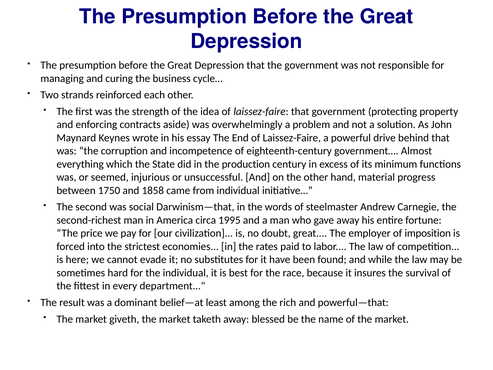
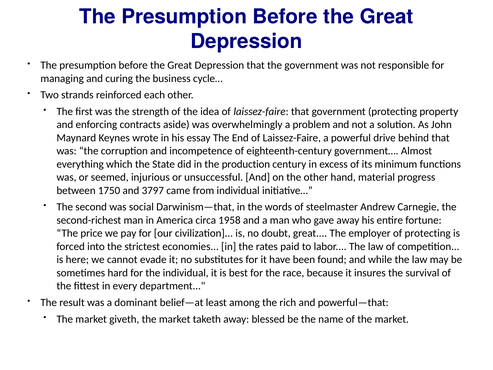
1858: 1858 -> 3797
1995: 1995 -> 1958
of imposition: imposition -> protecting
